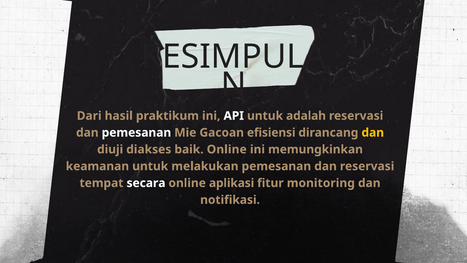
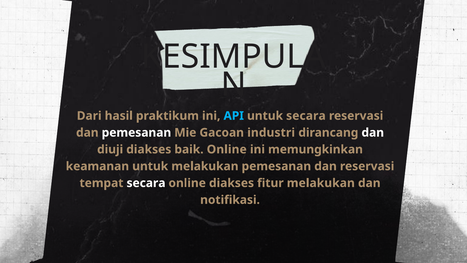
API colour: white -> light blue
untuk adalah: adalah -> secara
efisiensi: efisiensi -> industri
dan at (373, 132) colour: yellow -> white
online aplikasi: aplikasi -> diakses
fitur monitoring: monitoring -> melakukan
